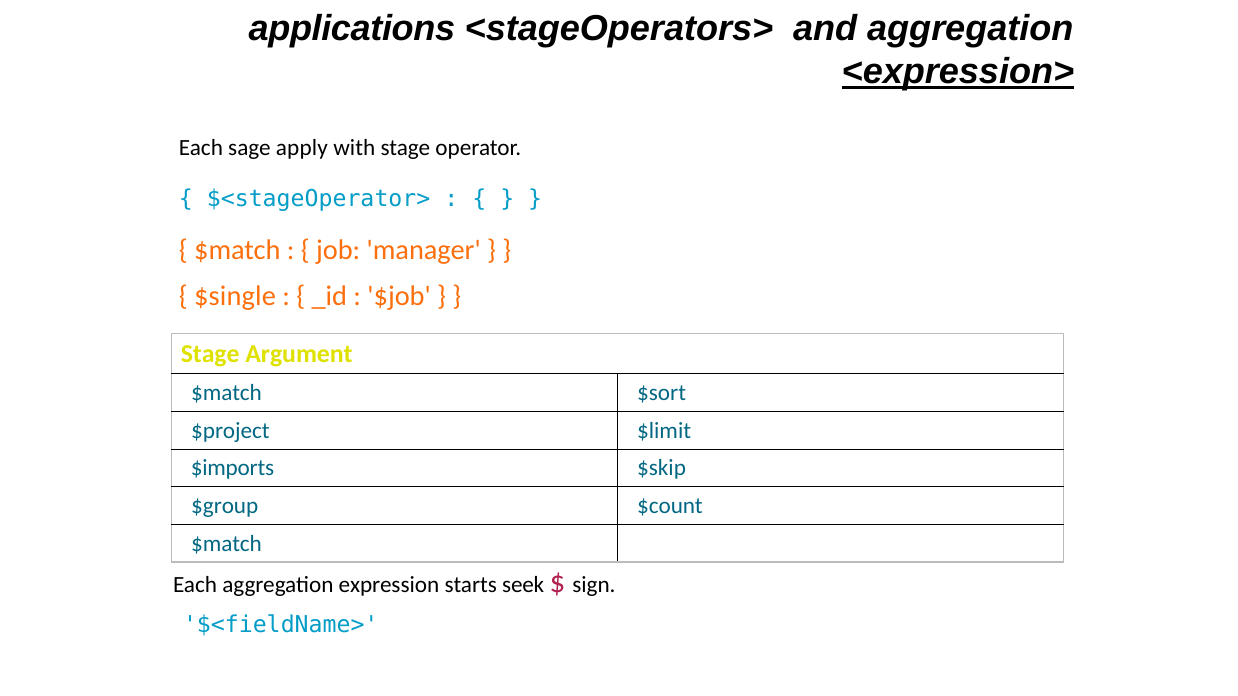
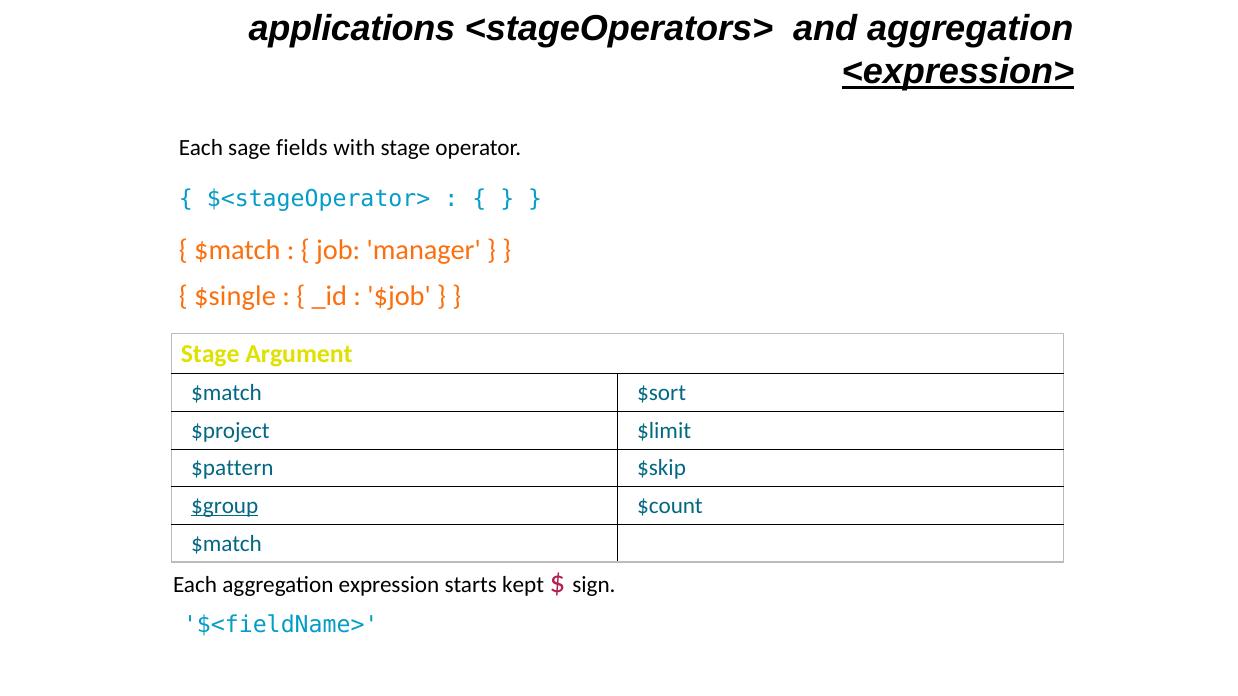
apply: apply -> fields
$imports: $imports -> $pattern
$group underline: none -> present
seek: seek -> kept
